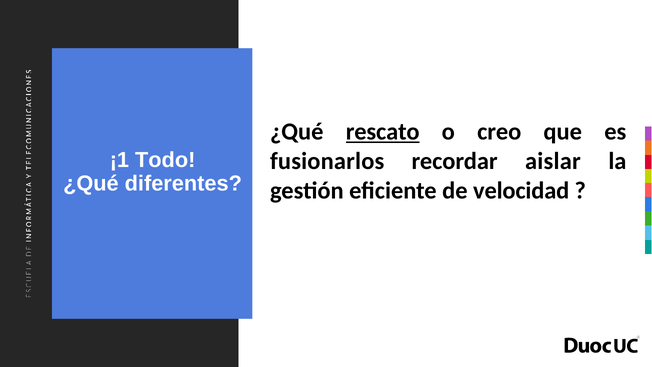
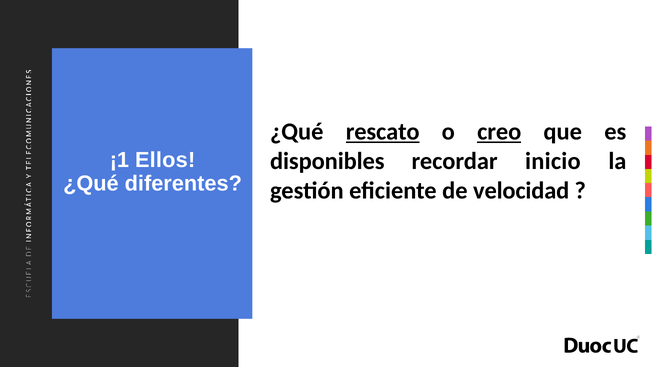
creo underline: none -> present
Todo: Todo -> Ellos
fusionarlos: fusionarlos -> disponibles
aislar: aislar -> inicio
